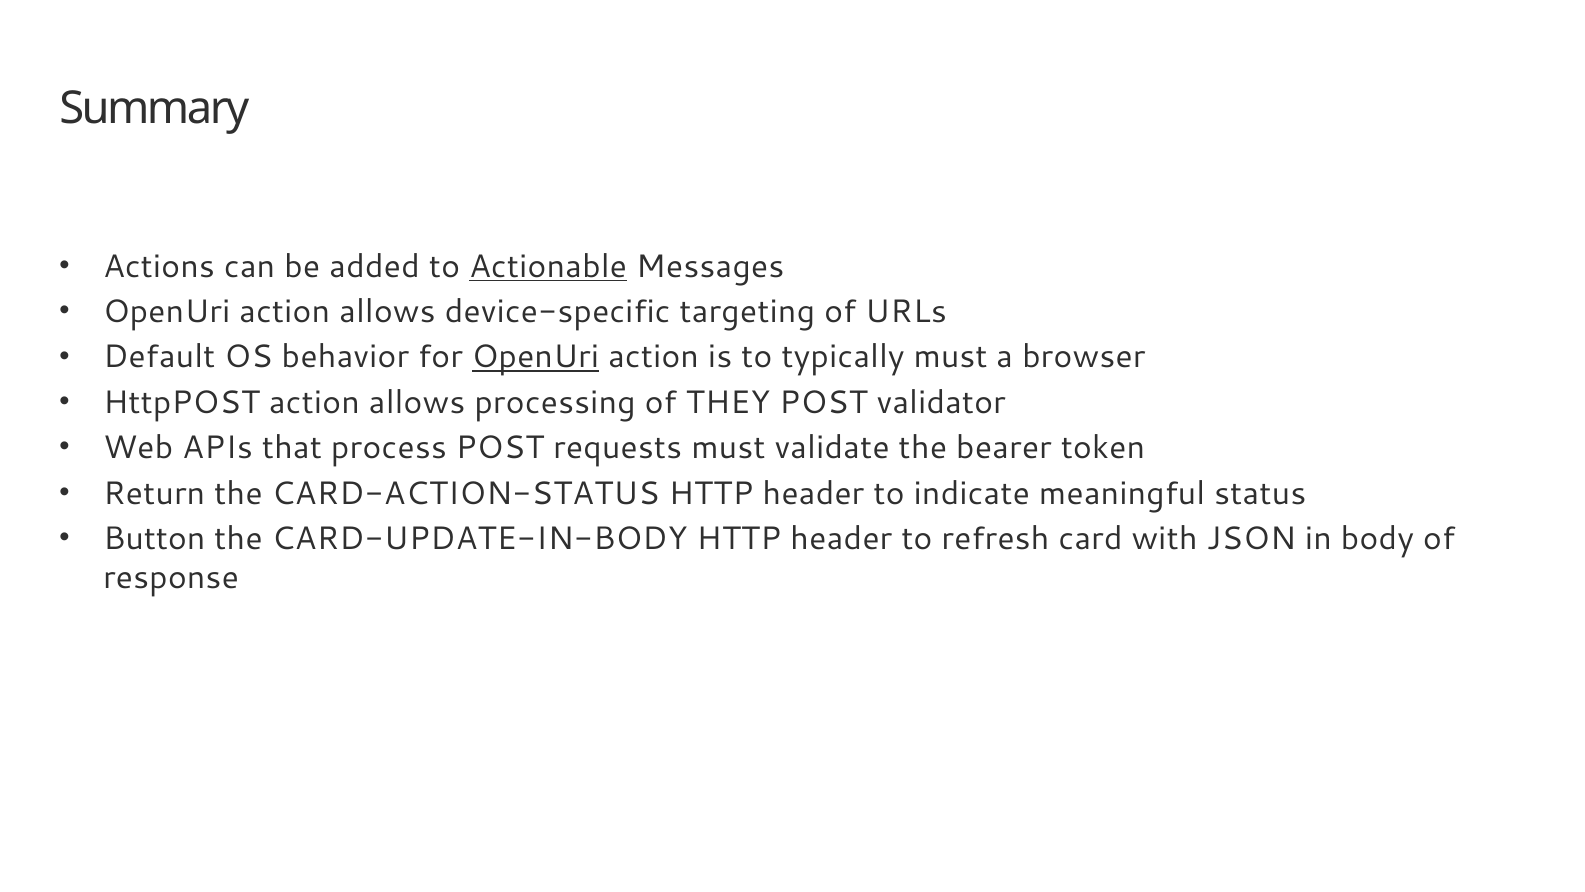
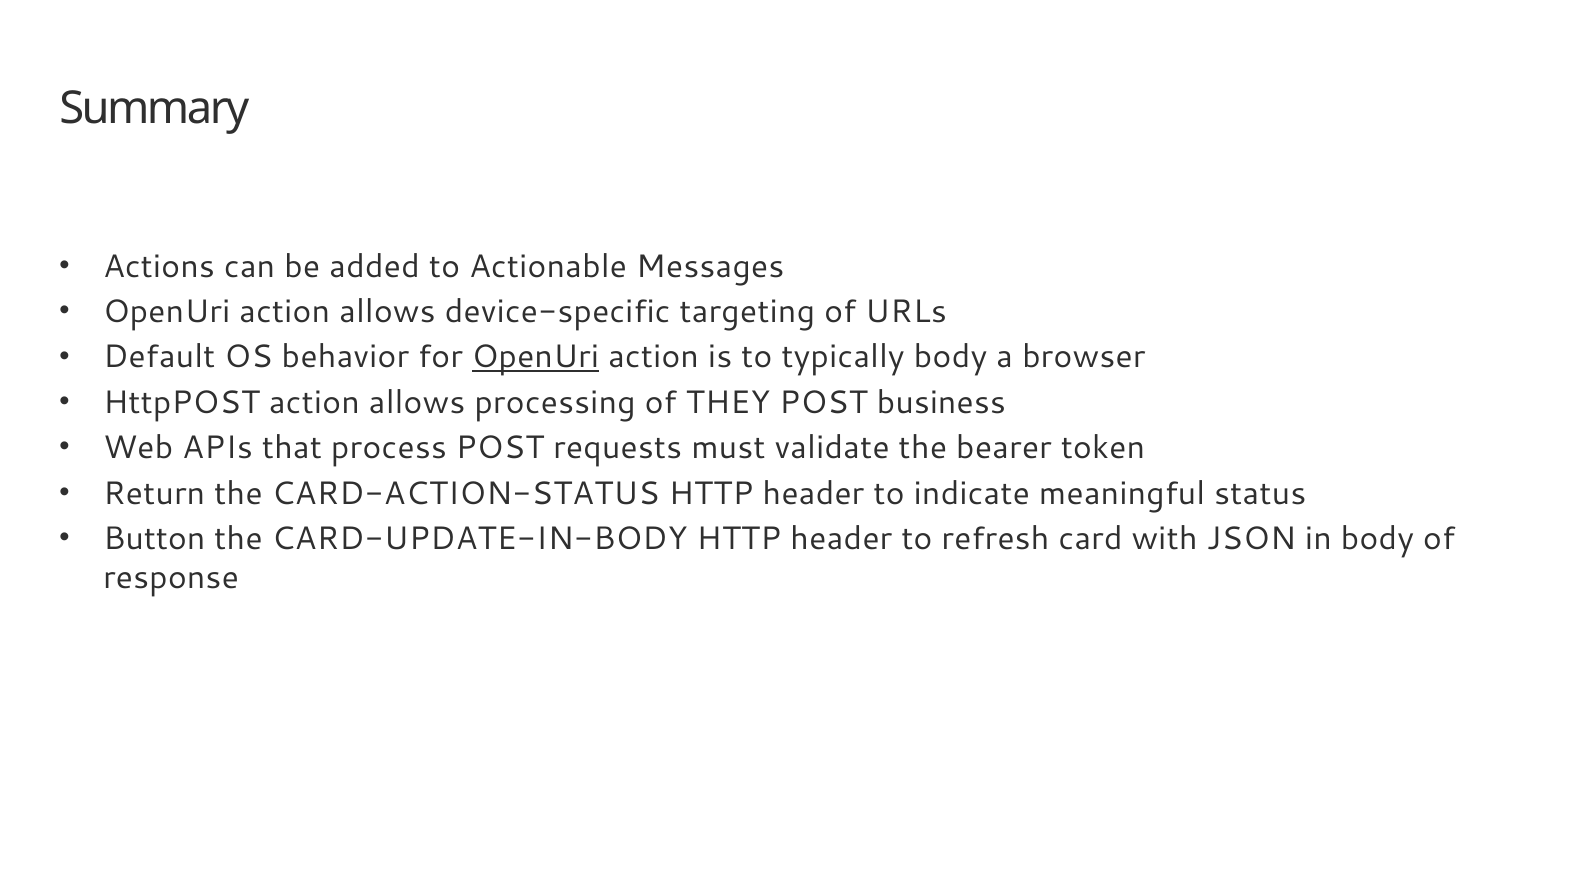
Actionable underline: present -> none
typically must: must -> body
validator: validator -> business
